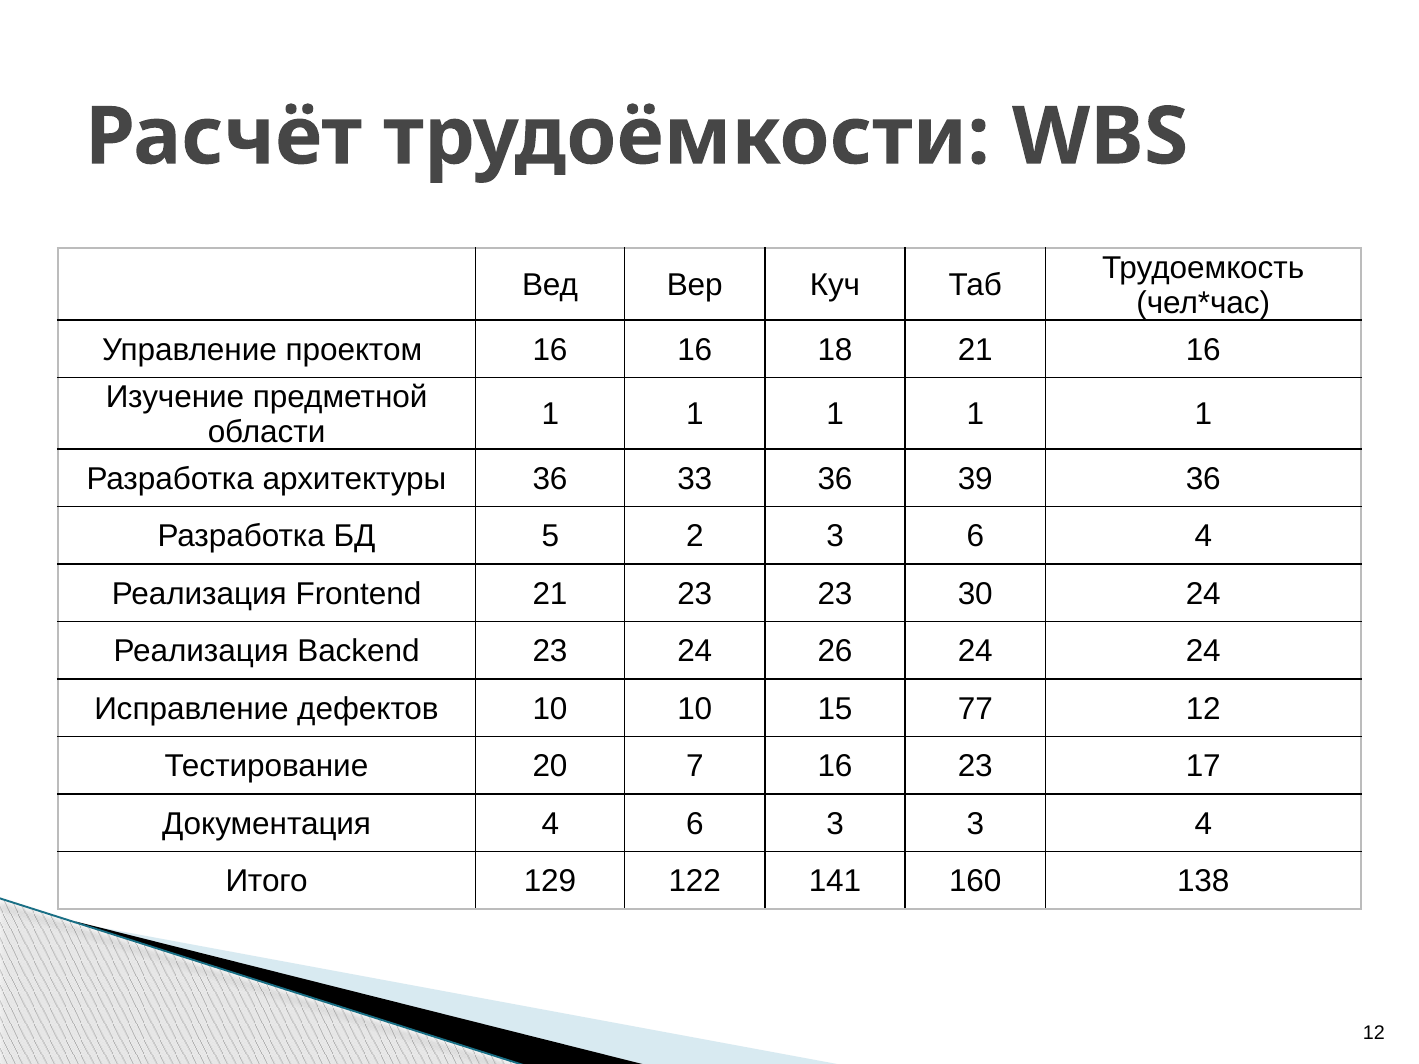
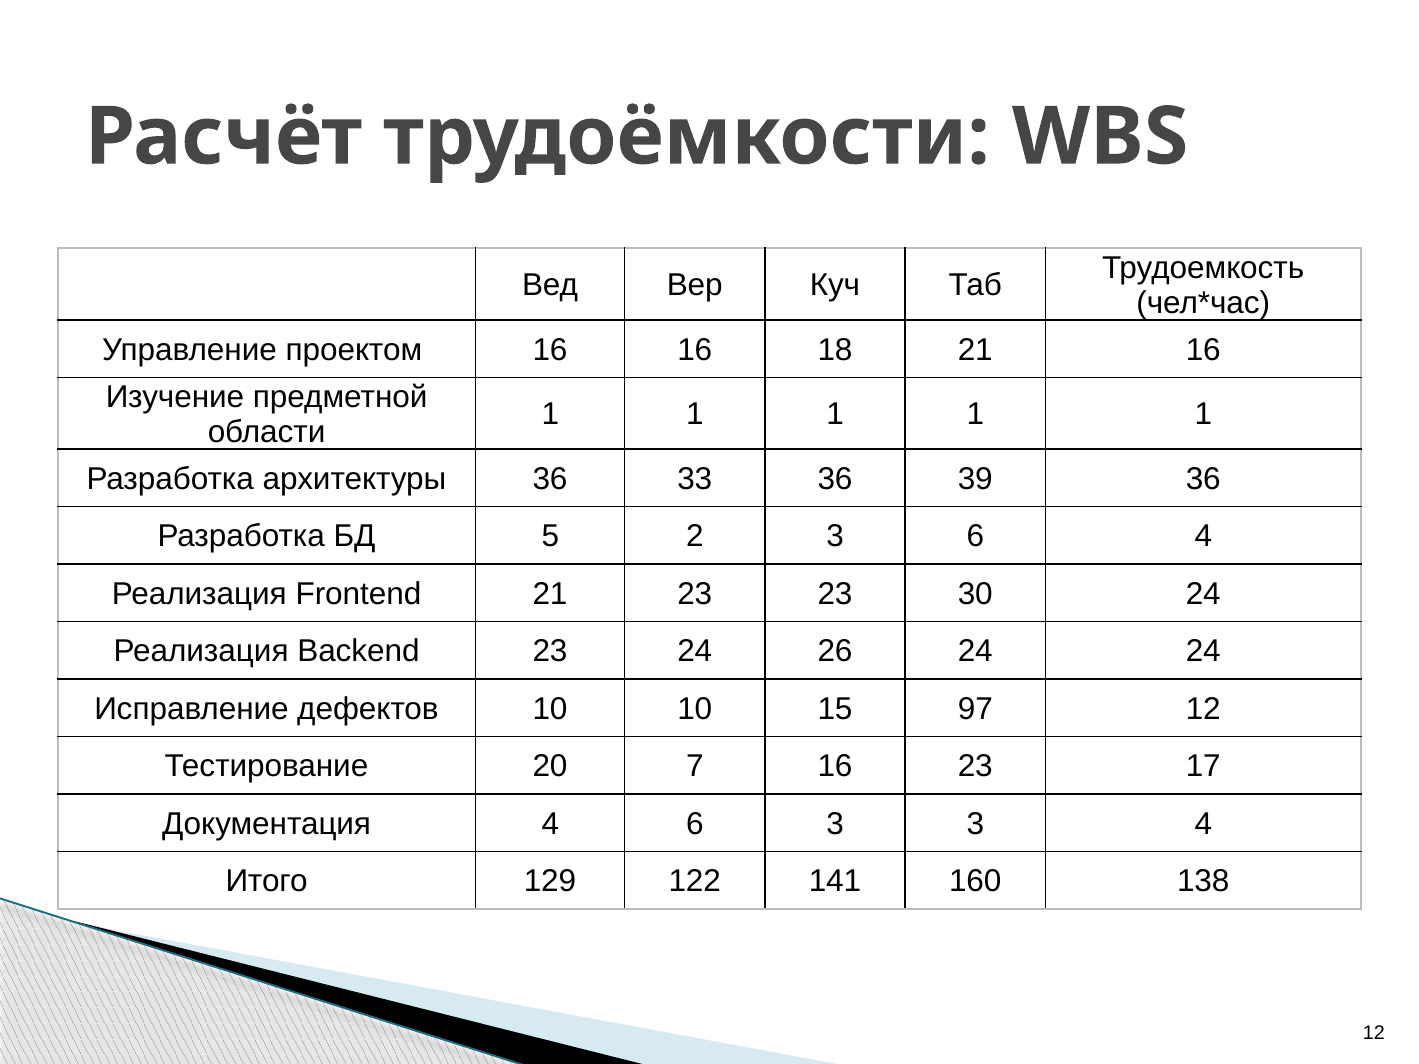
77: 77 -> 97
